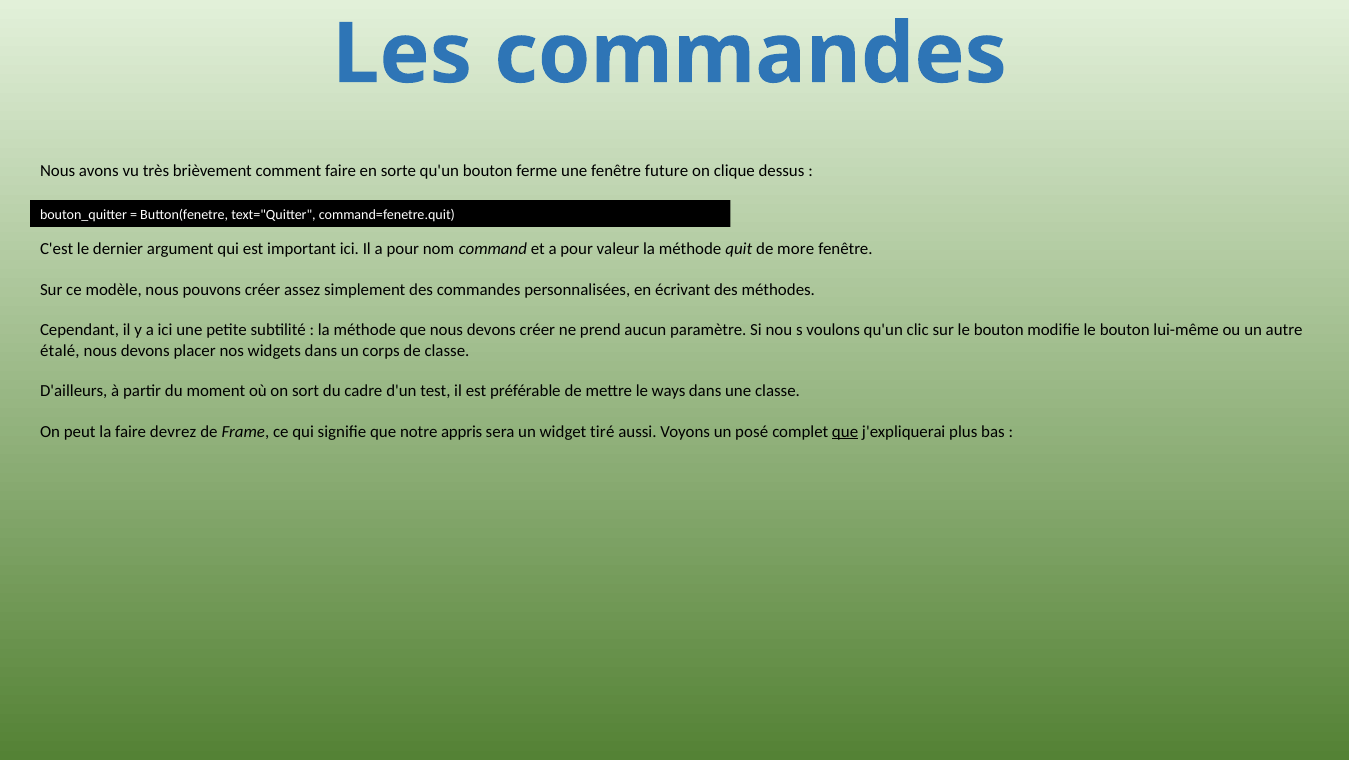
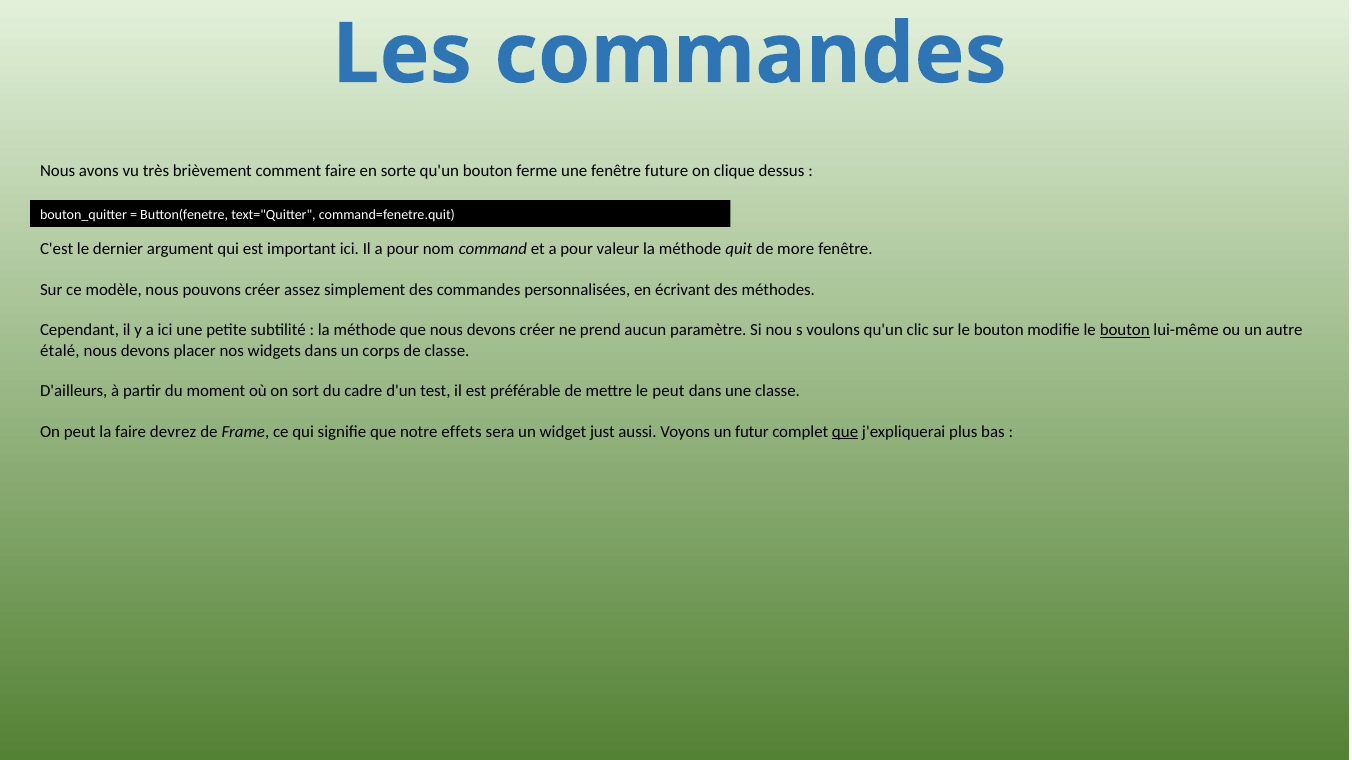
bouton at (1125, 331) underline: none -> present
le ways: ways -> peut
appris: appris -> effets
tiré: tiré -> just
posé: posé -> futur
